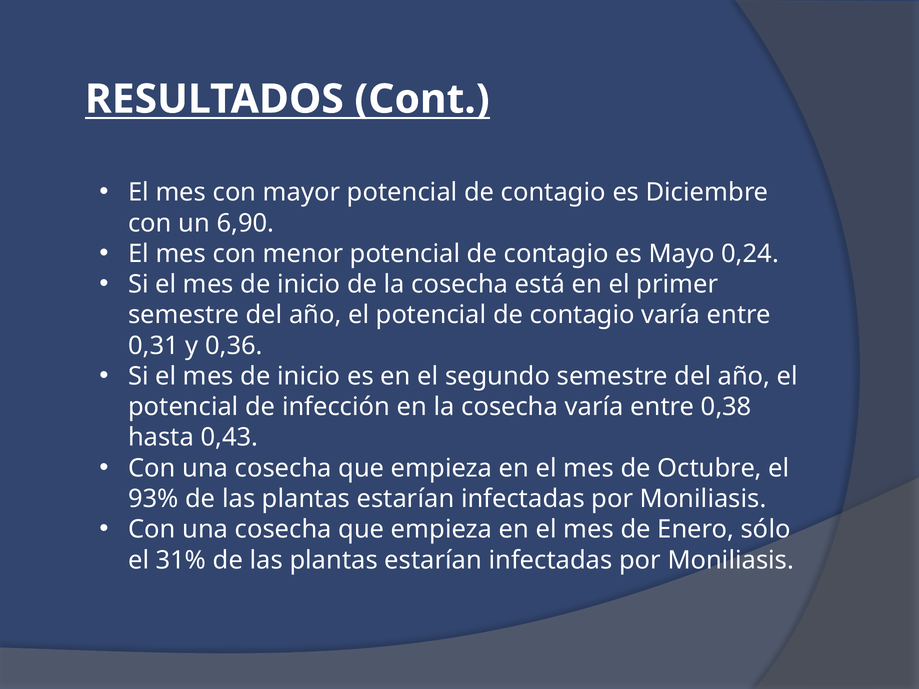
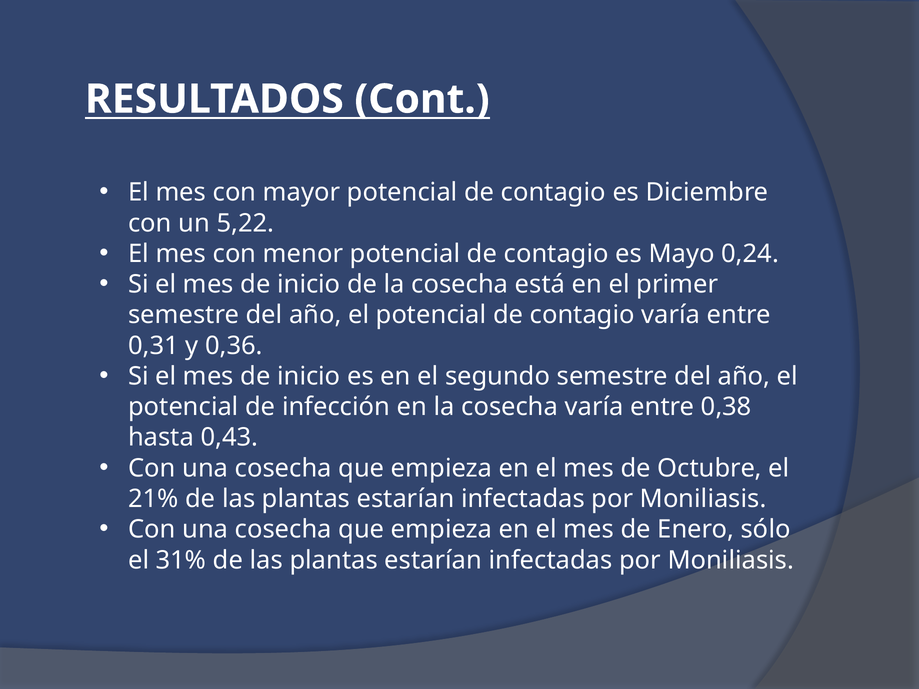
6,90: 6,90 -> 5,22
93%: 93% -> 21%
